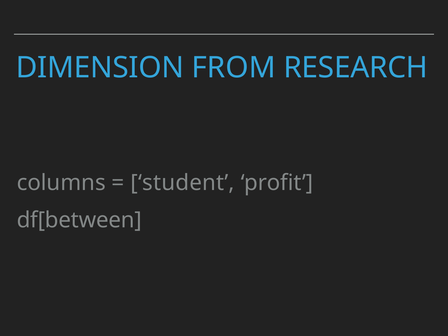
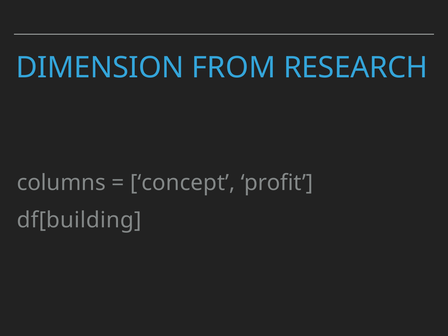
student: student -> concept
df[between: df[between -> df[building
